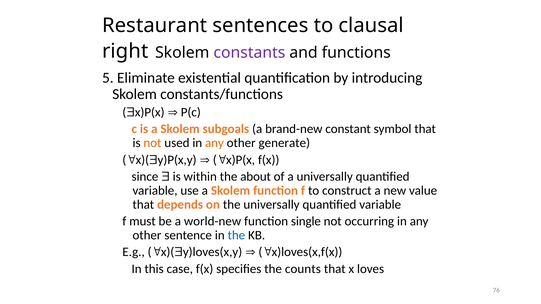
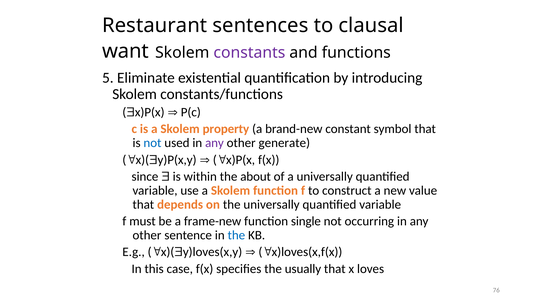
right: right -> want
subgoals: subgoals -> property
not at (152, 143) colour: orange -> blue
any at (214, 143) colour: orange -> purple
world-new: world-new -> frame-new
counts: counts -> usually
